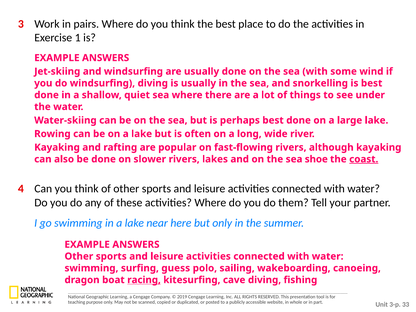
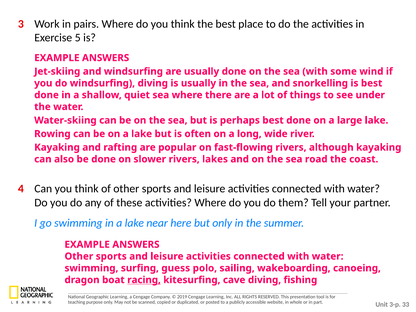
1: 1 -> 5
shoe: shoe -> road
coast underline: present -> none
